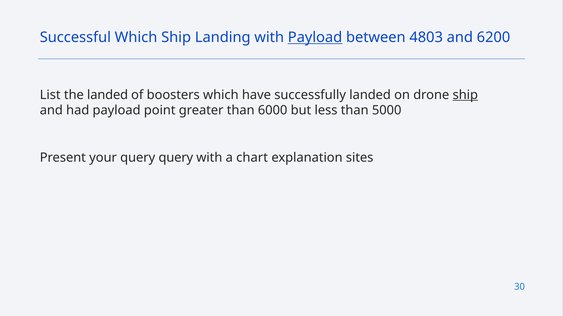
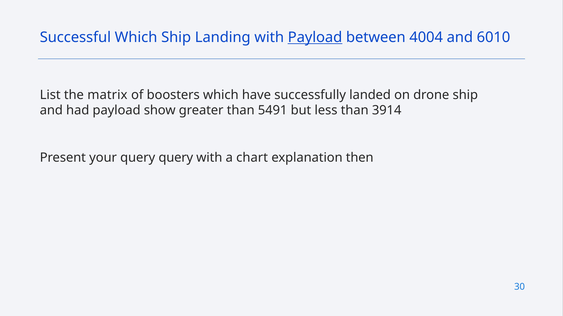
4803: 4803 -> 4004
6200: 6200 -> 6010
the landed: landed -> matrix
ship at (465, 95) underline: present -> none
point: point -> show
6000: 6000 -> 5491
5000: 5000 -> 3914
sites: sites -> then
